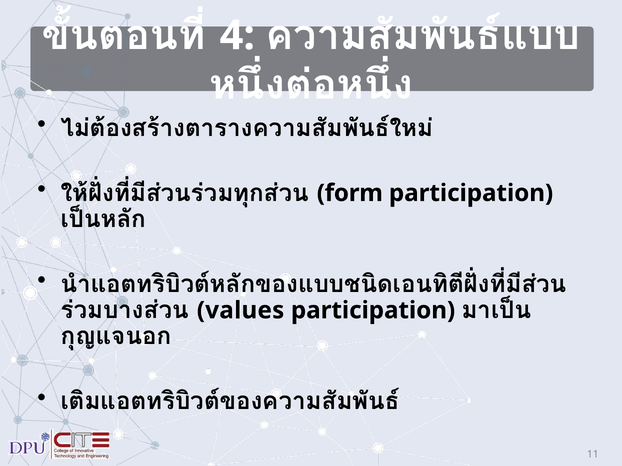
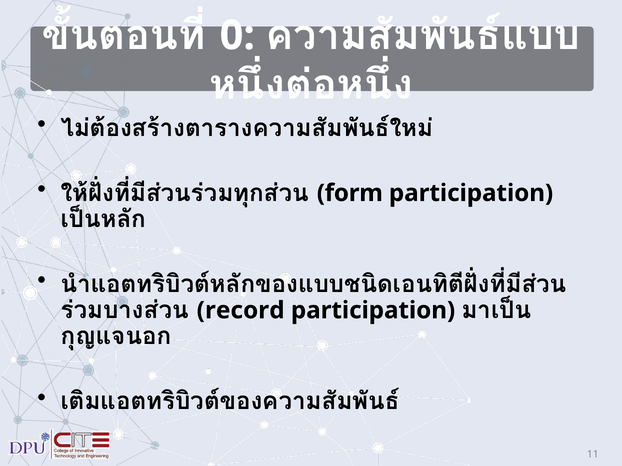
4: 4 -> 0
values: values -> record
